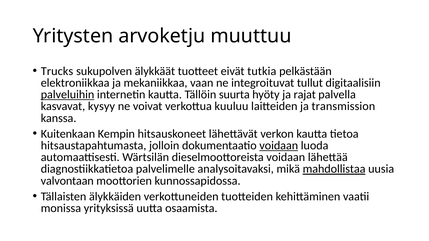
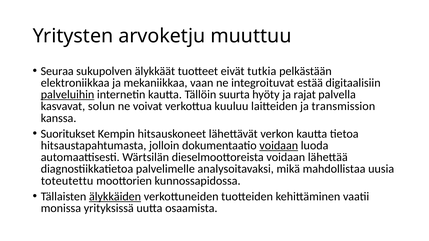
Trucks: Trucks -> Seuraa
tullut: tullut -> estää
kysyy: kysyy -> solun
Kuitenkaan: Kuitenkaan -> Suoritukset
mahdollistaa underline: present -> none
valvontaan: valvontaan -> toteutettu
älykkäiden underline: none -> present
